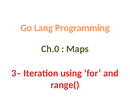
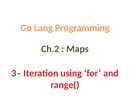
Ch.0: Ch.0 -> Ch.2
